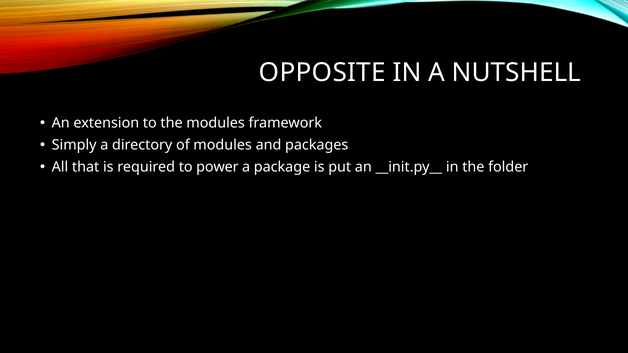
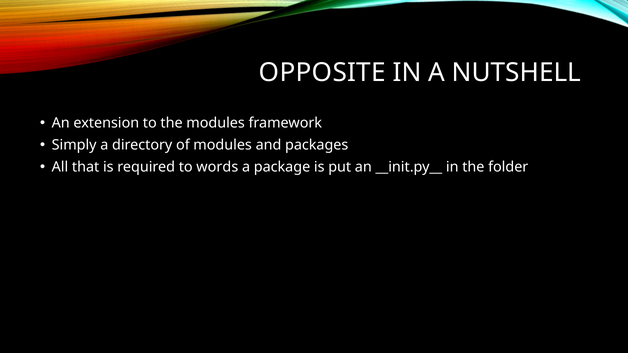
power: power -> words
